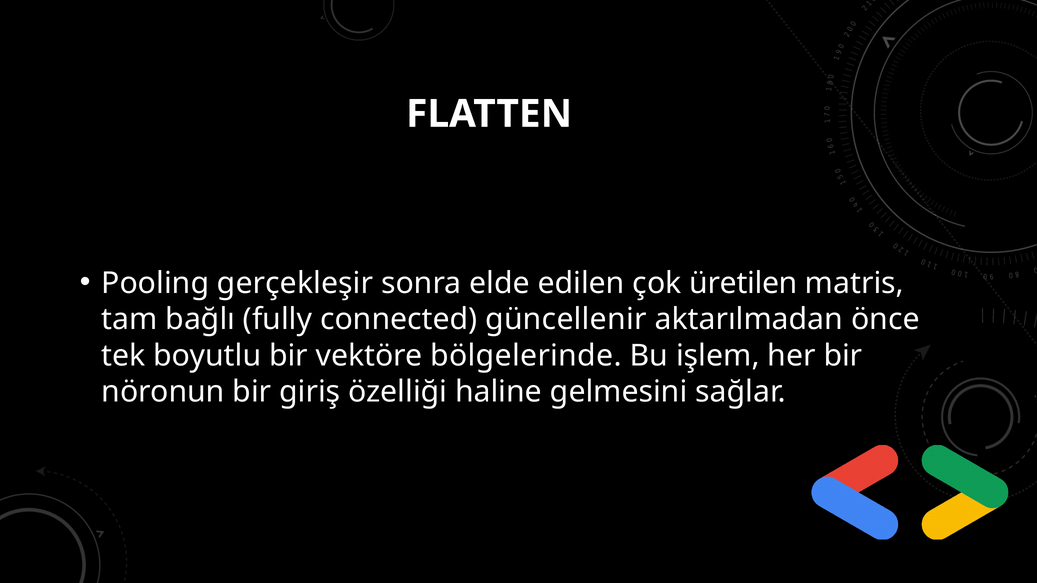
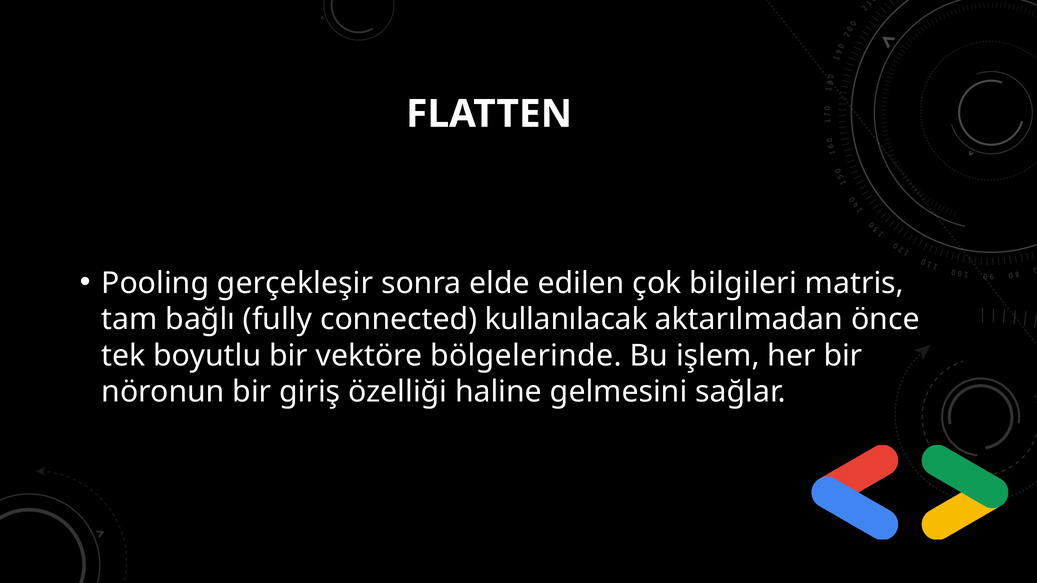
üretilen: üretilen -> bilgileri
güncellenir: güncellenir -> kullanılacak
